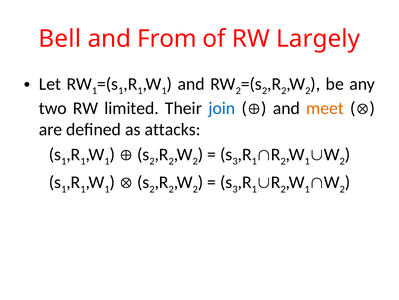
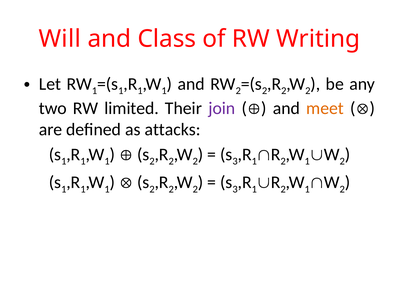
Bell: Bell -> Will
From: From -> Class
Largely: Largely -> Writing
join colour: blue -> purple
